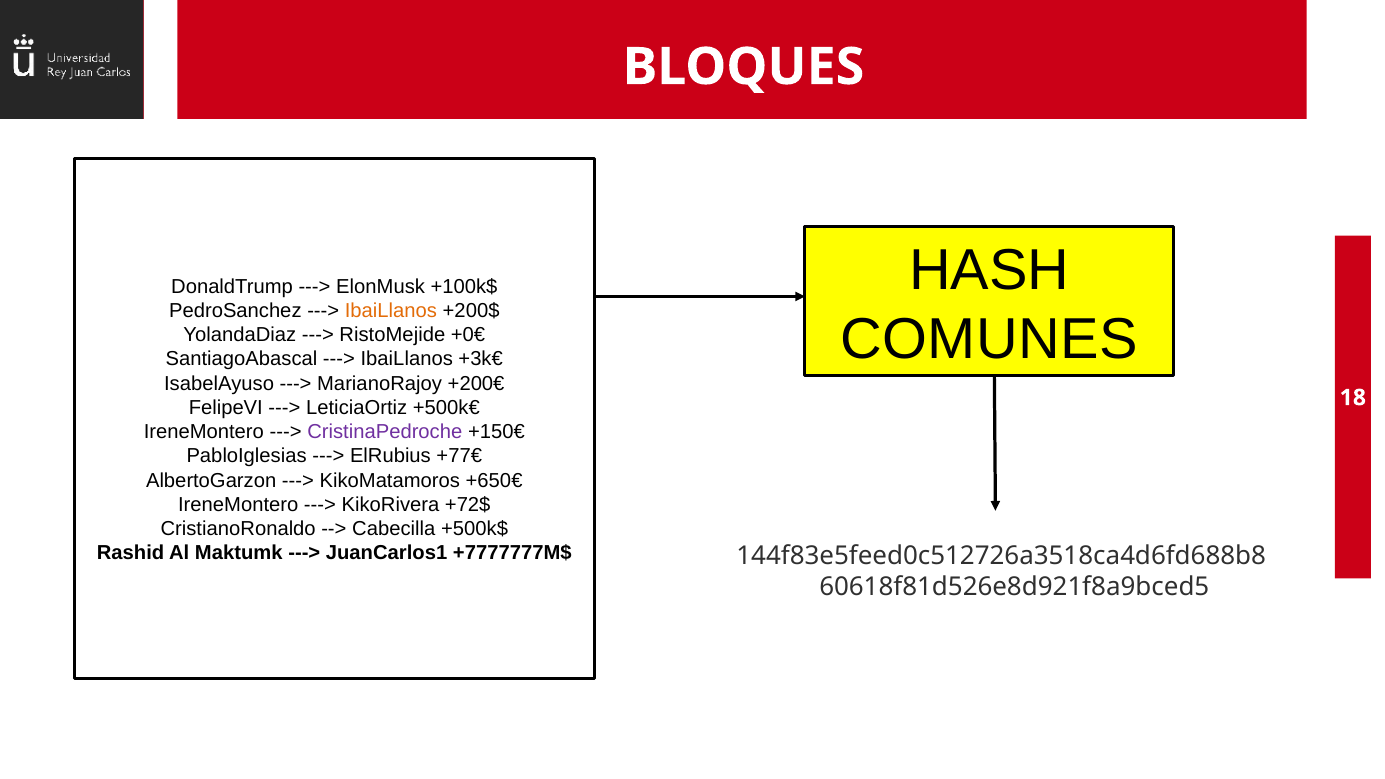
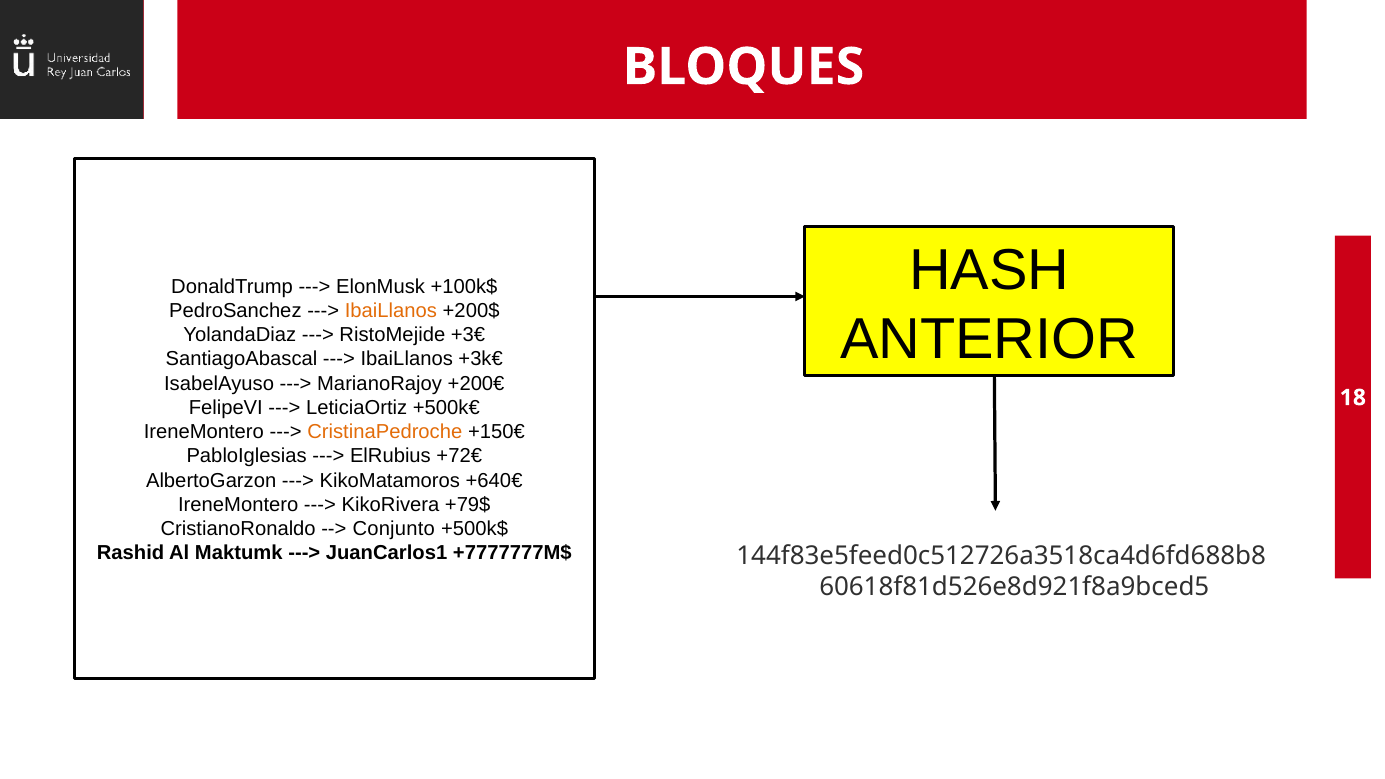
COMUNES: COMUNES -> ANTERIOR
+0€: +0€ -> +3€
CristinaPedroche colour: purple -> orange
+77€: +77€ -> +72€
+650€: +650€ -> +640€
+72$: +72$ -> +79$
Cabecilla: Cabecilla -> Conjunto
